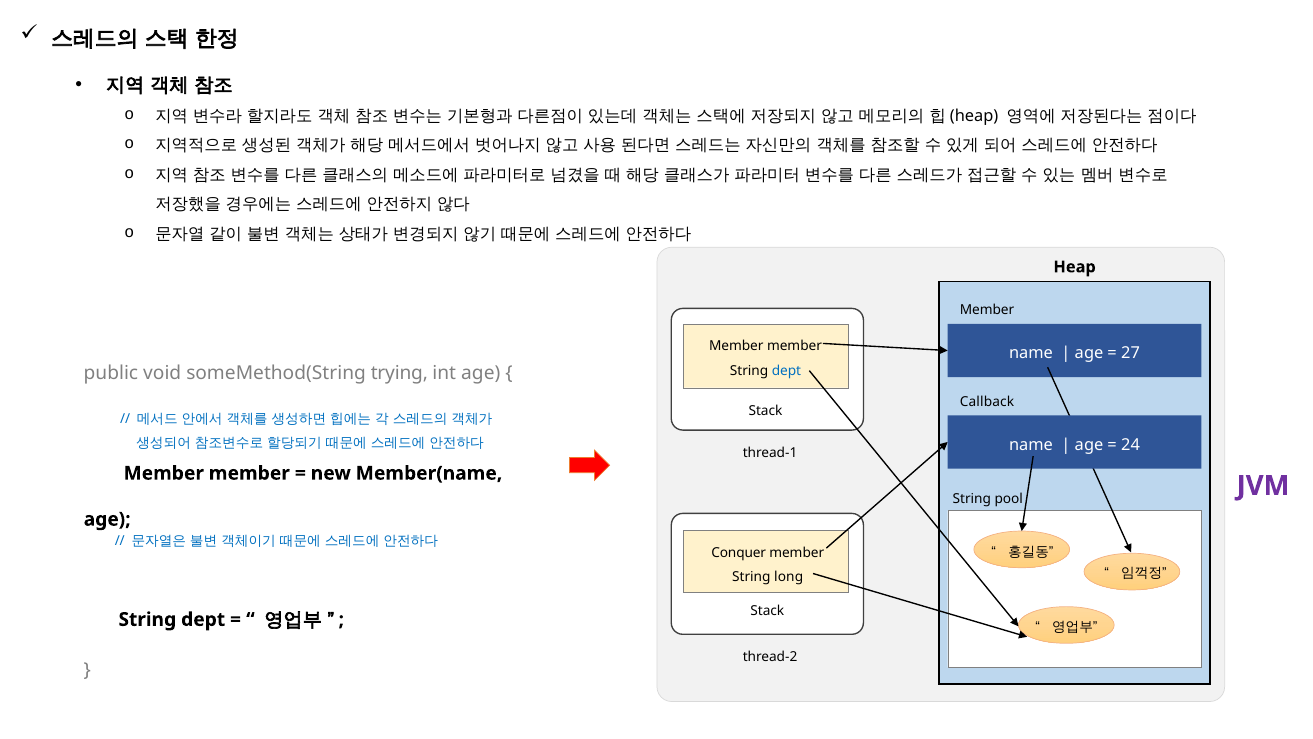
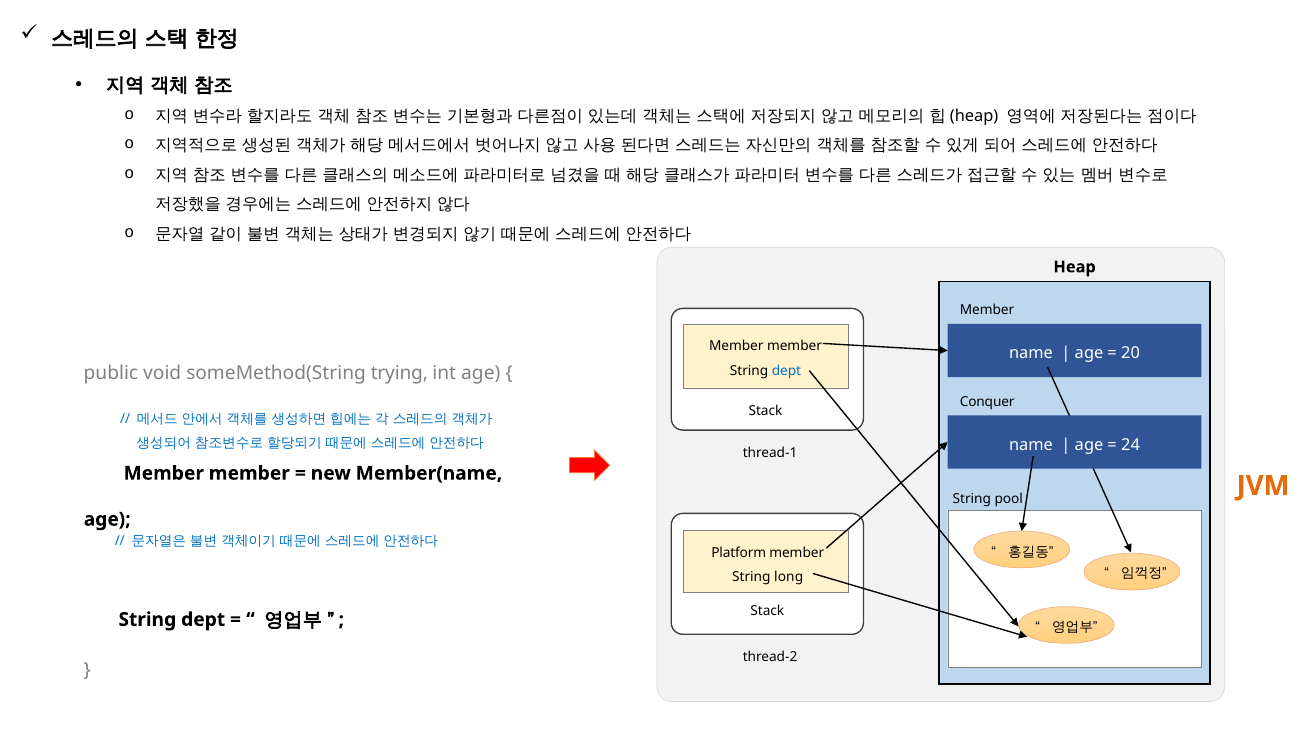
27: 27 -> 20
Callback: Callback -> Conquer
JVM colour: purple -> orange
Conquer: Conquer -> Platform
